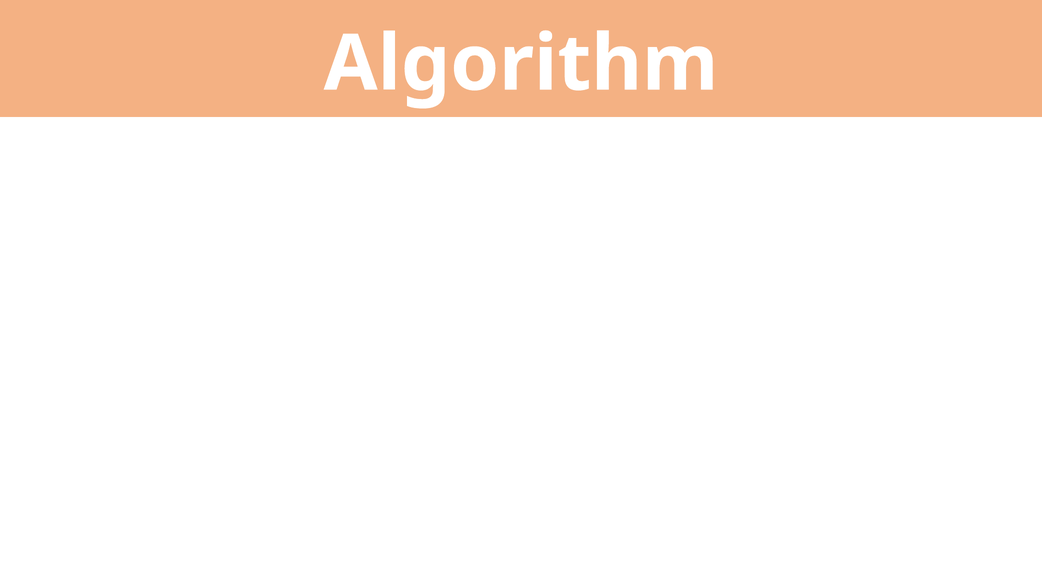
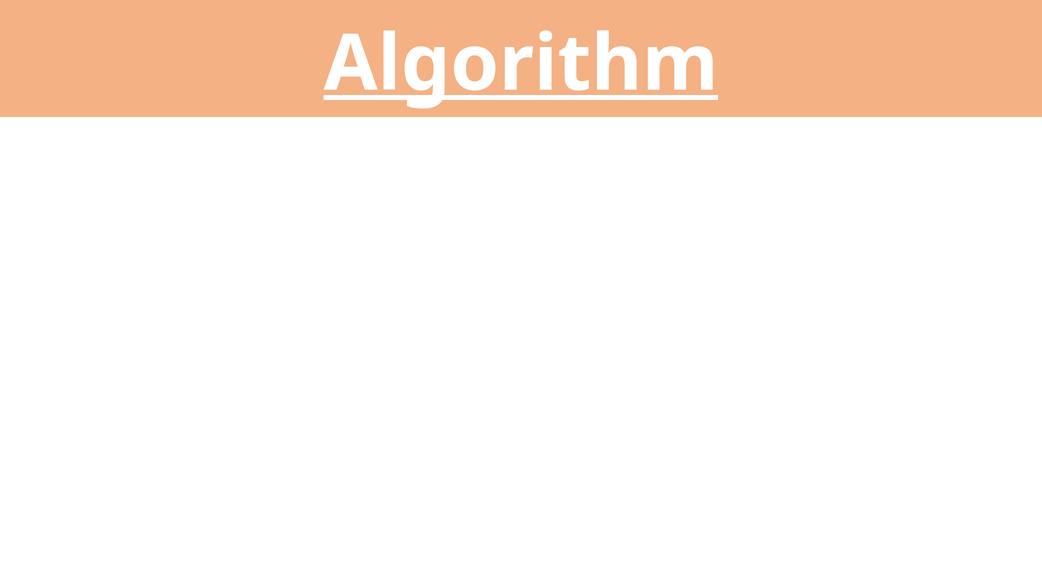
Algorithm underline: none -> present
